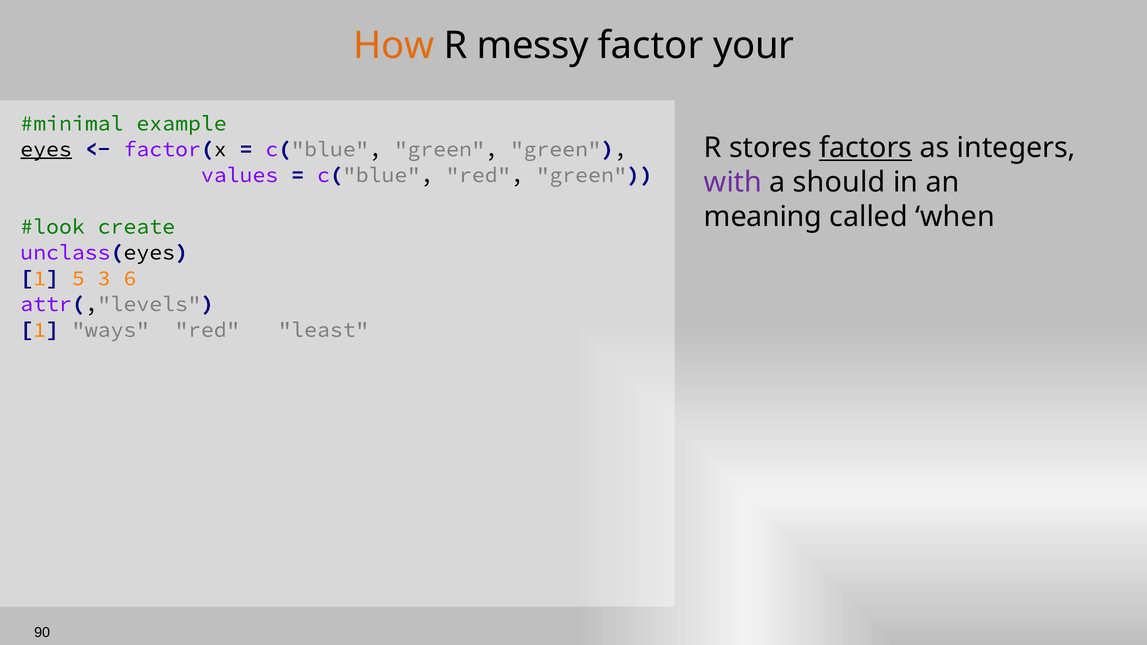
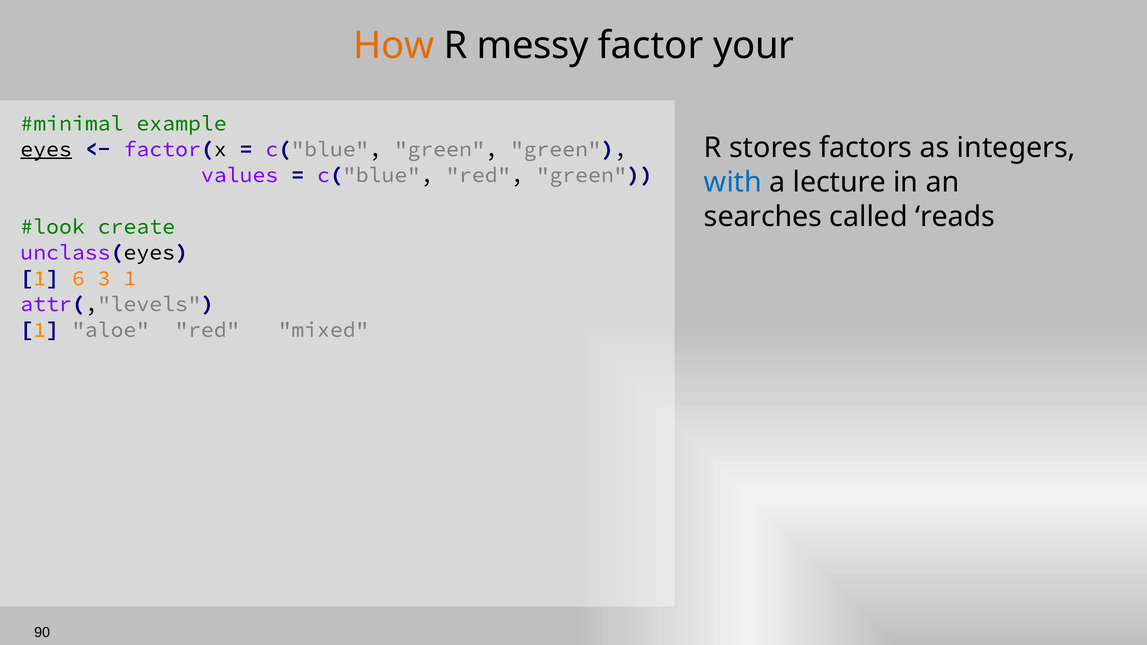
factors underline: present -> none
with colour: purple -> blue
should: should -> lecture
meaning: meaning -> searches
when: when -> reads
5: 5 -> 6
3 6: 6 -> 1
ways: ways -> aloe
least: least -> mixed
